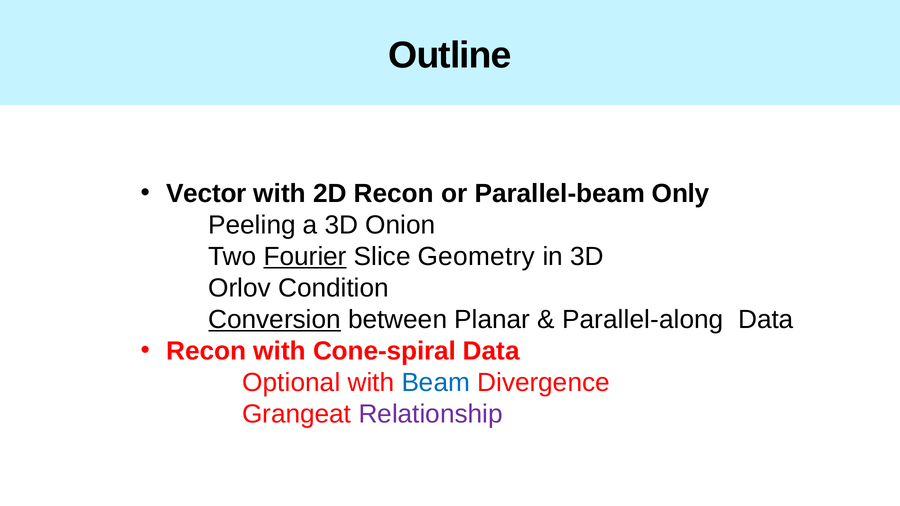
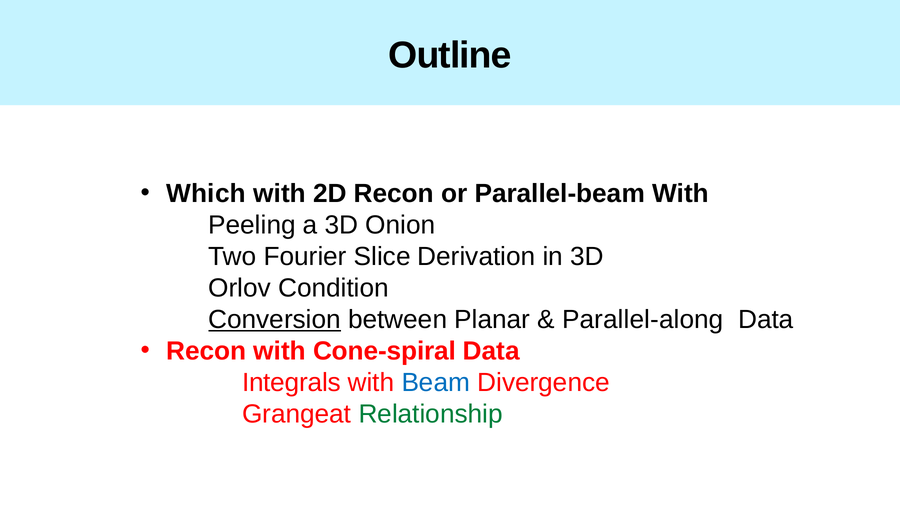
Vector: Vector -> Which
Parallel-beam Only: Only -> With
Fourier underline: present -> none
Geometry: Geometry -> Derivation
Optional: Optional -> Integrals
Relationship colour: purple -> green
